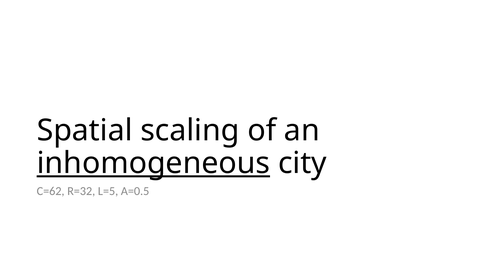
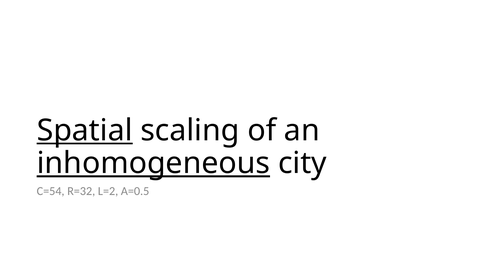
Spatial underline: none -> present
C=62: C=62 -> C=54
L=5: L=5 -> L=2
